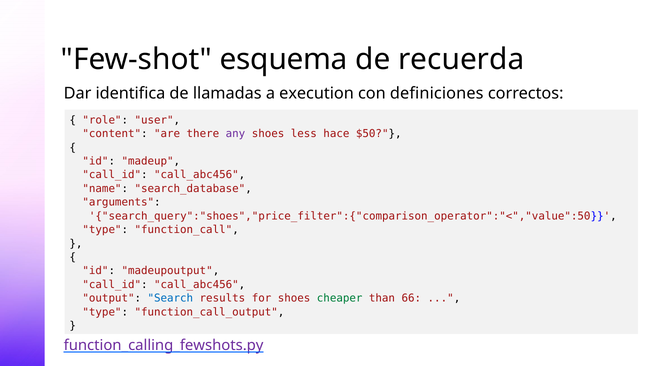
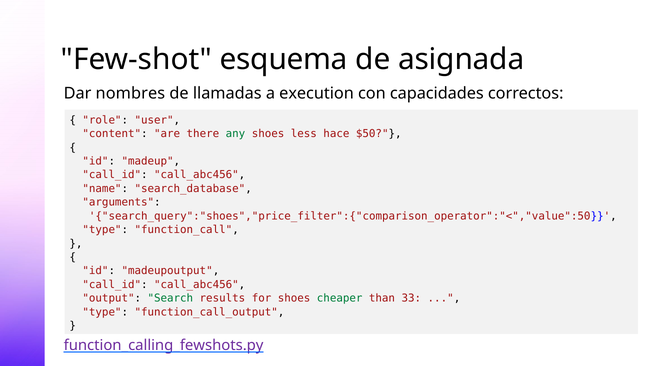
recuerda: recuerda -> asignada
identifica: identifica -> nombres
definiciones: definiciones -> capacidades
any colour: purple -> green
Search colour: blue -> green
66: 66 -> 33
